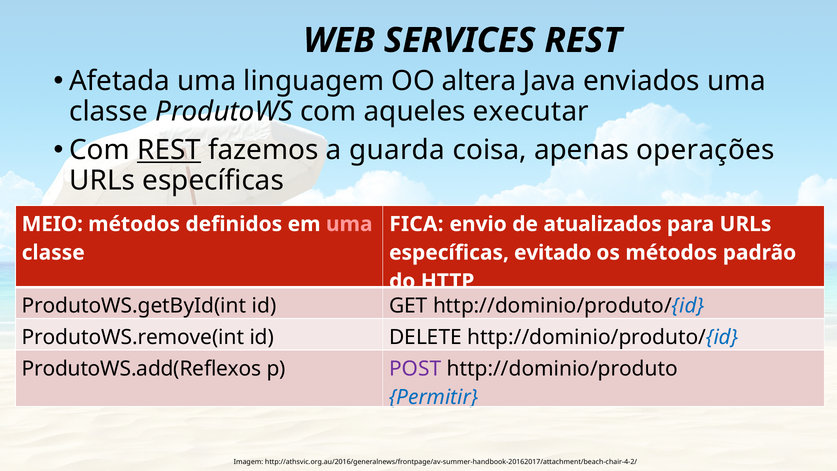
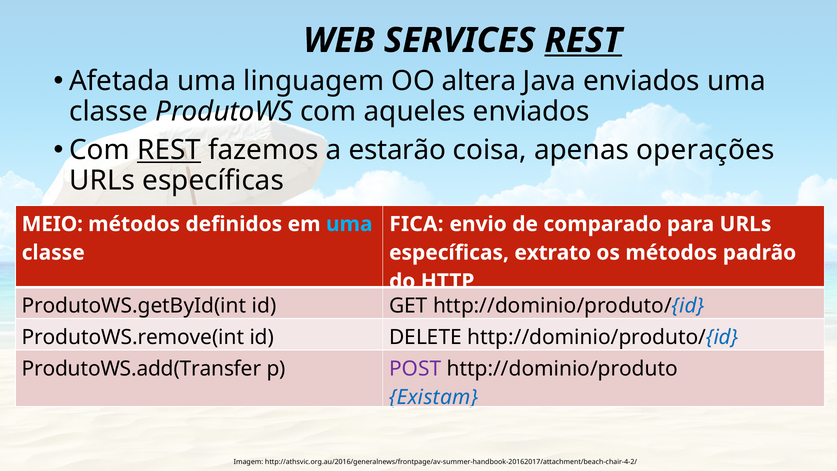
REST at (583, 40) underline: none -> present
aqueles executar: executar -> enviados
guarda: guarda -> estarão
uma at (349, 224) colour: pink -> light blue
atualizados: atualizados -> comparado
evitado: evitado -> extrato
ProdutoWS.add(Reflexos: ProdutoWS.add(Reflexos -> ProdutoWS.add(Transfer
Permitir: Permitir -> Existam
